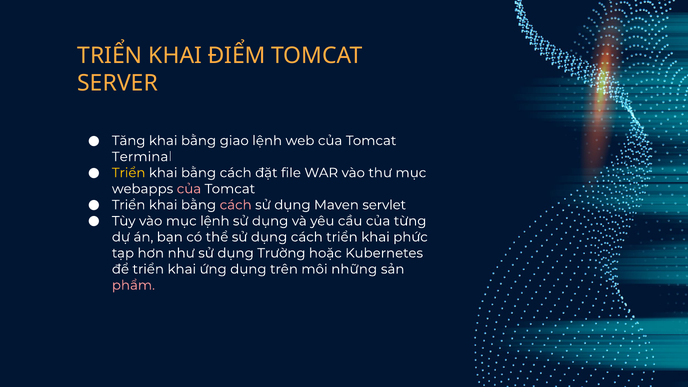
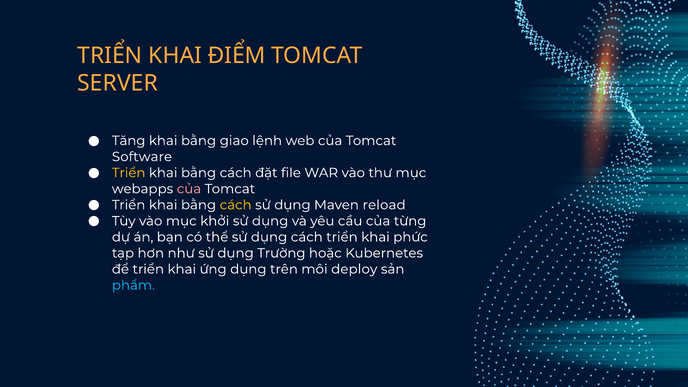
Terminal: Terminal -> Software
cách at (236, 205) colour: pink -> yellow
servlet: servlet -> reload
mục lệnh: lệnh -> khởi
những: những -> deploy
phẩm colour: pink -> light blue
